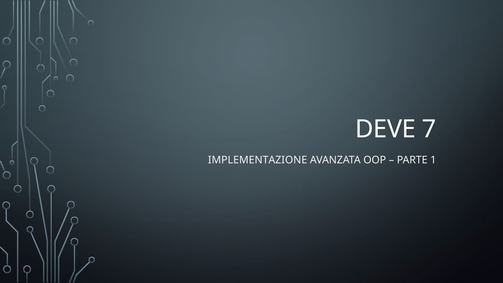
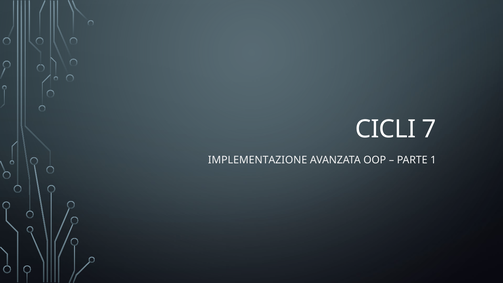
DEVE: DEVE -> CICLI
